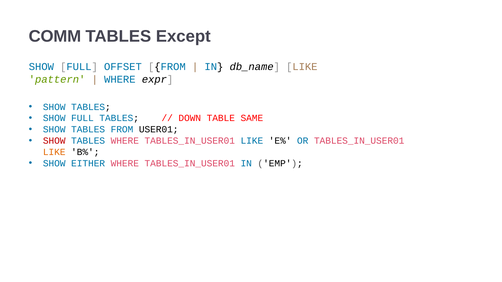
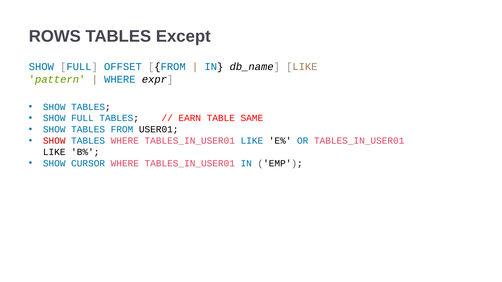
COMM: COMM -> ROWS
DOWN: DOWN -> EARN
LIKE at (54, 152) colour: orange -> black
EITHER: EITHER -> CURSOR
